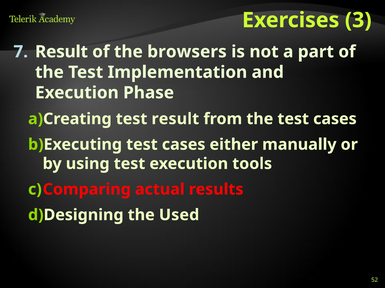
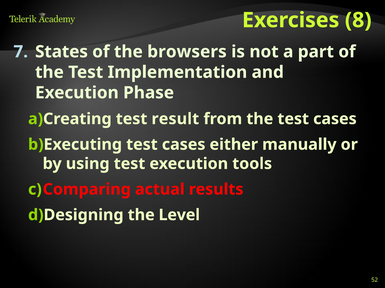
3: 3 -> 8
7 Result: Result -> States
Used: Used -> Level
